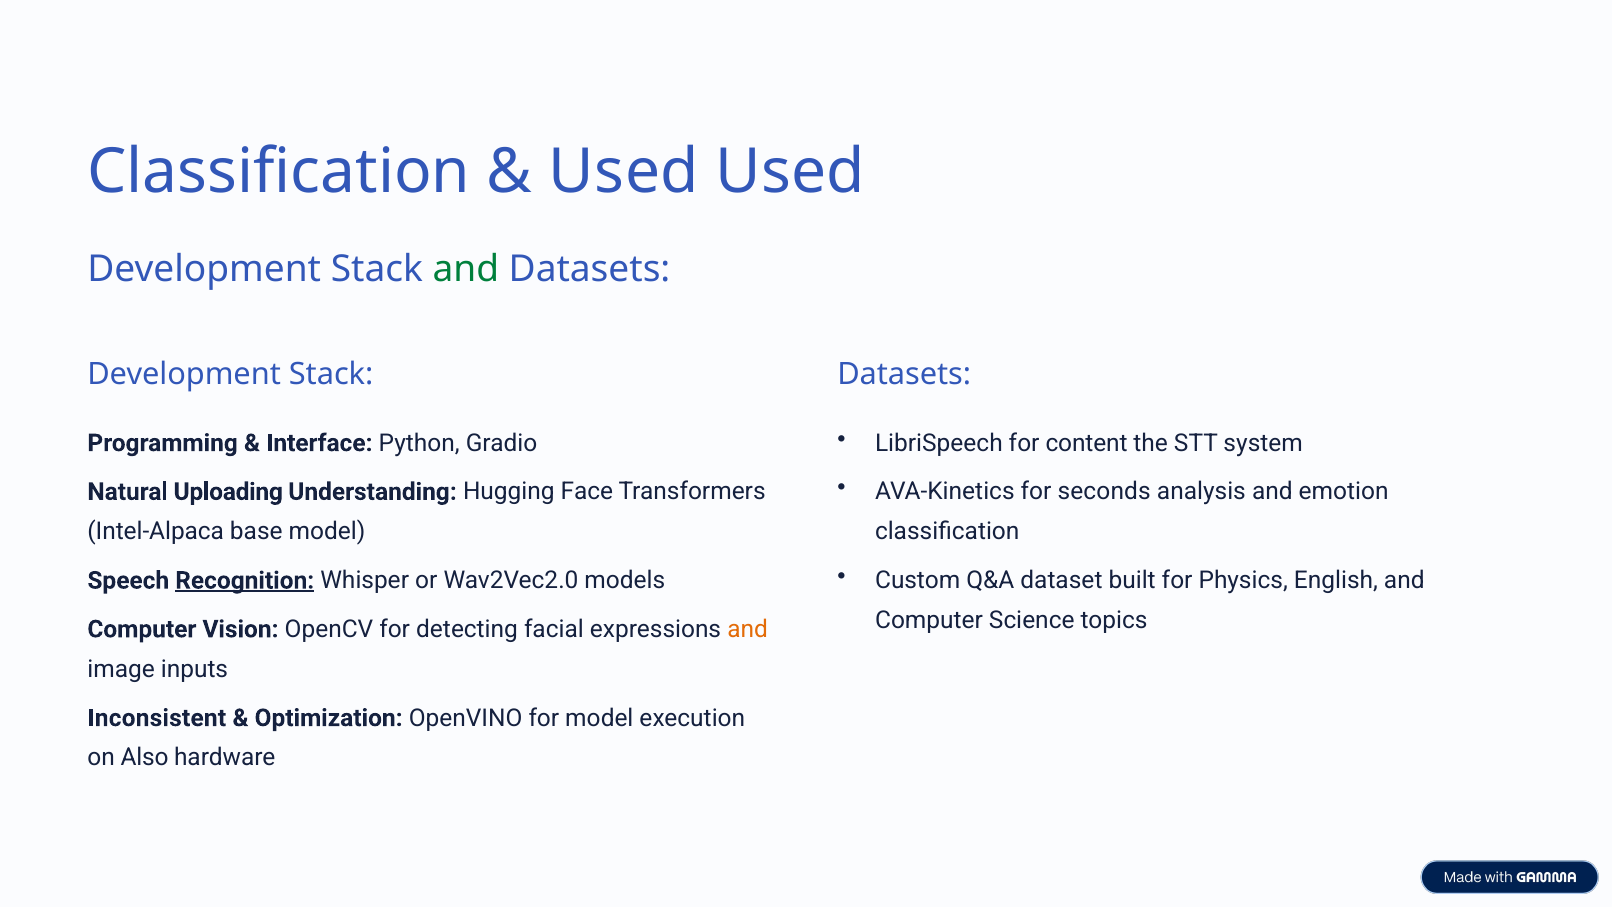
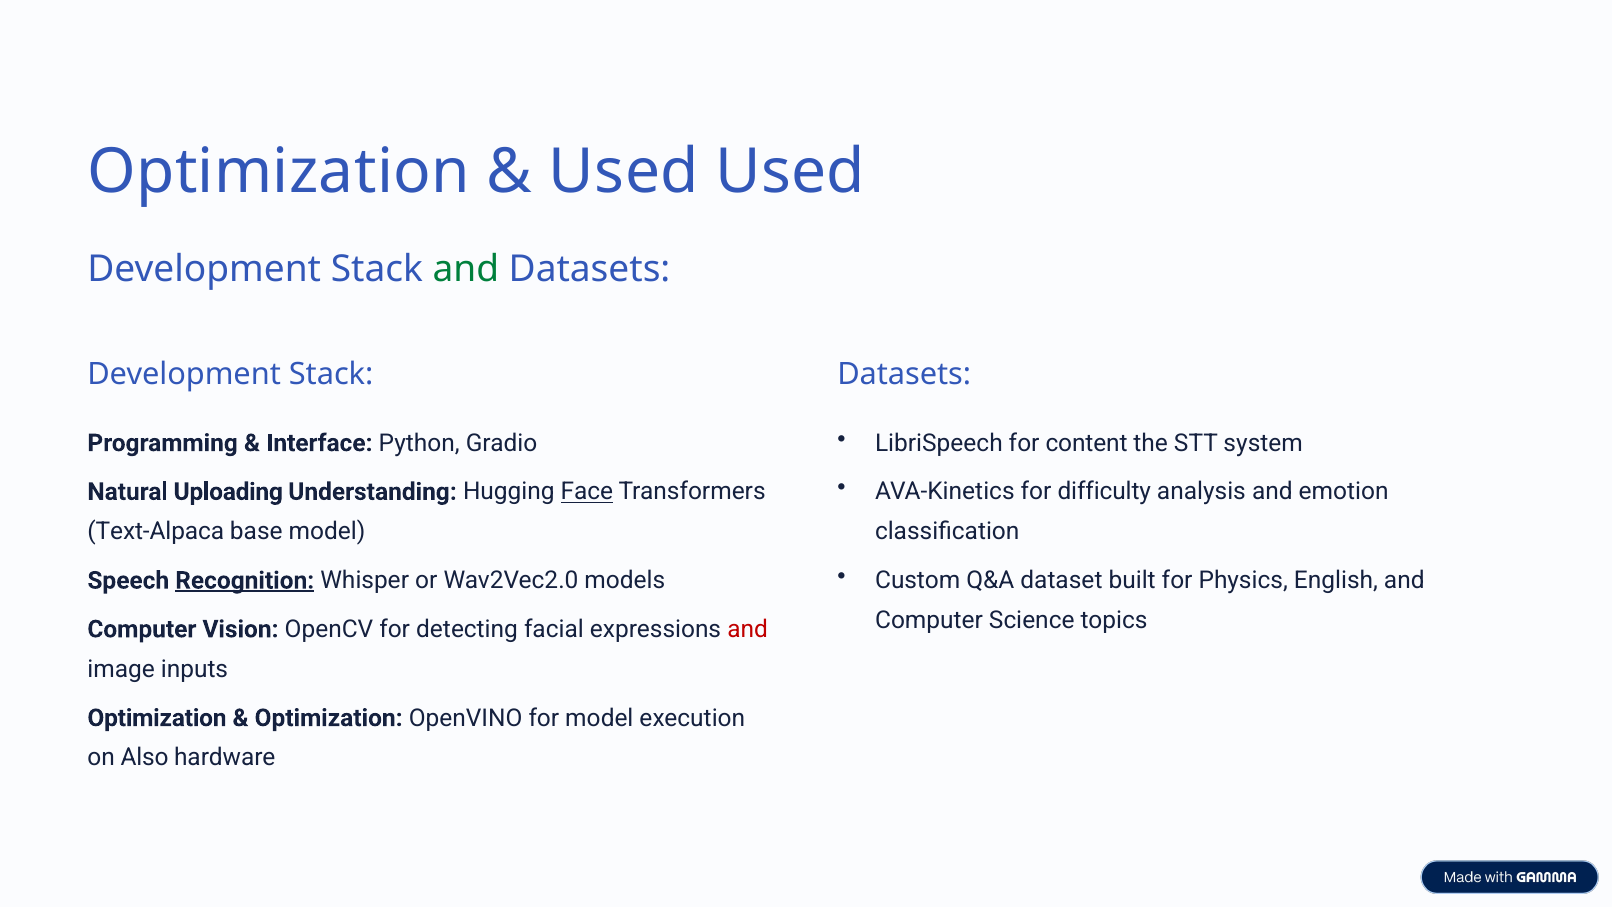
Classification at (279, 172): Classification -> Optimization
seconds: seconds -> difficulty
Face underline: none -> present
Intel-Alpaca: Intel-Alpaca -> Text-Alpaca
and at (748, 629) colour: orange -> red
Inconsistent at (157, 718): Inconsistent -> Optimization
